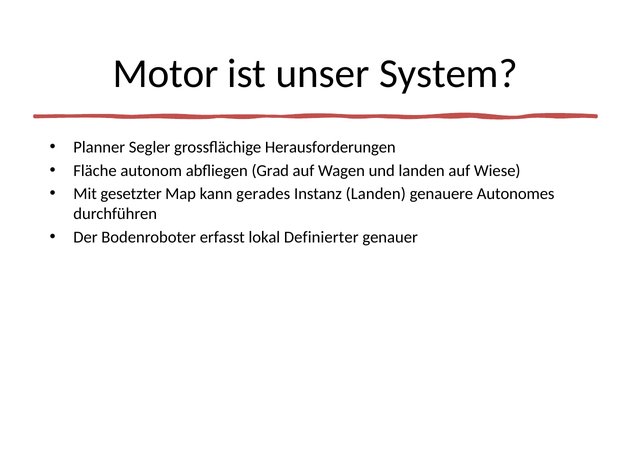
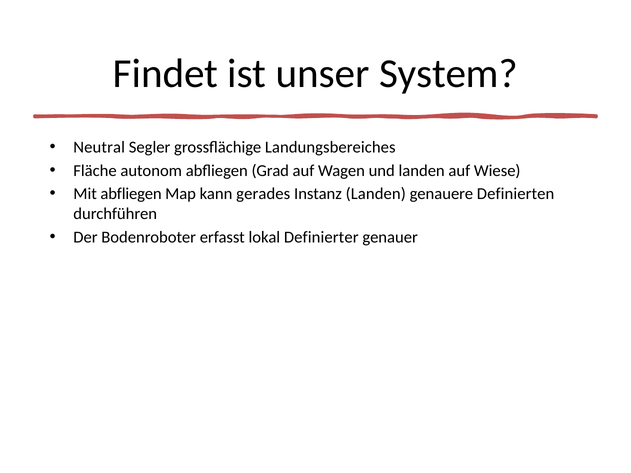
Motor: Motor -> Findet
Planner: Planner -> Neutral
Herausforderungen: Herausforderungen -> Landungsbereiches
Mit gesetzter: gesetzter -> abfliegen
Autonomes: Autonomes -> Definierten
